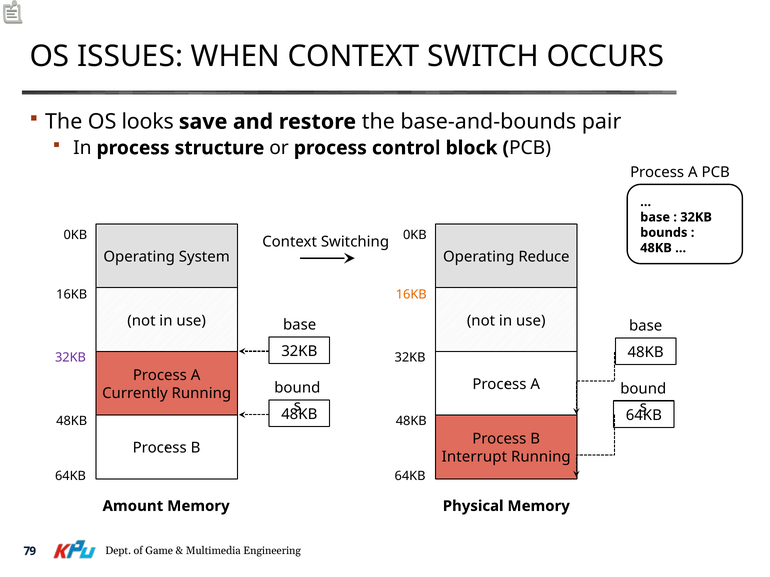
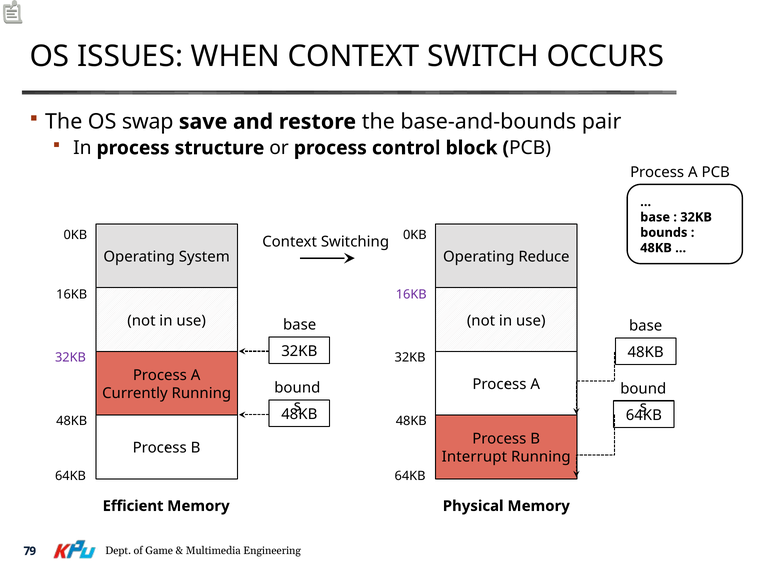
looks: looks -> swap
16KB at (411, 295) colour: orange -> purple
Amount: Amount -> Efficient
